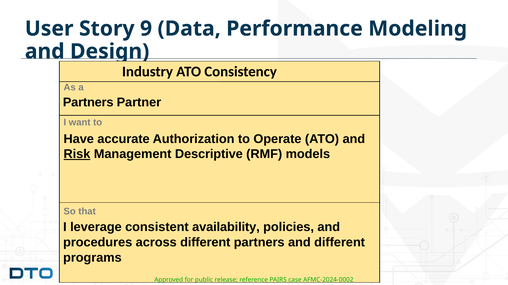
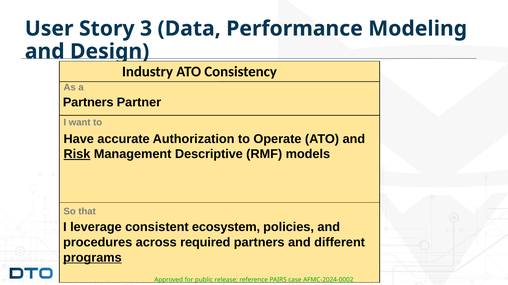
9: 9 -> 3
availability: availability -> ecosystem
across different: different -> required
programs underline: none -> present
